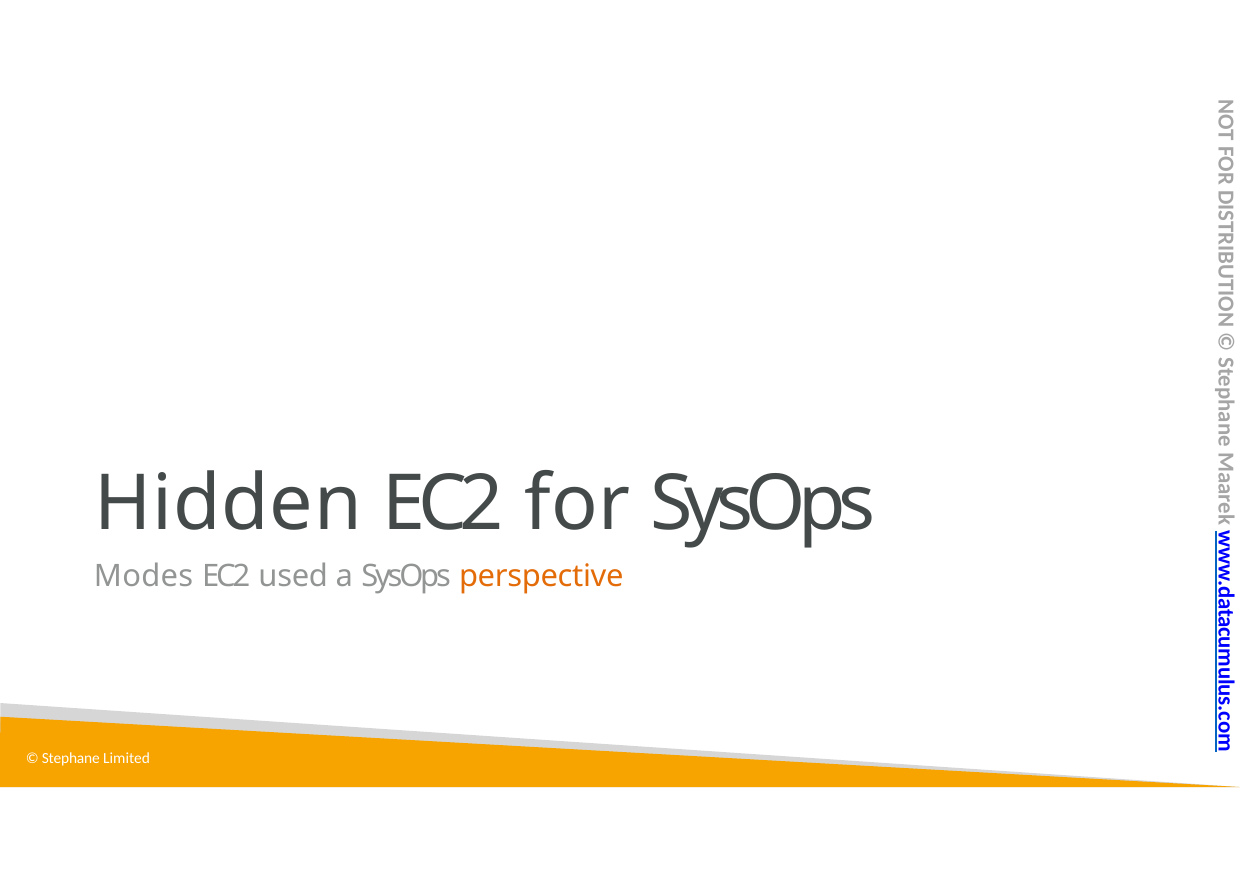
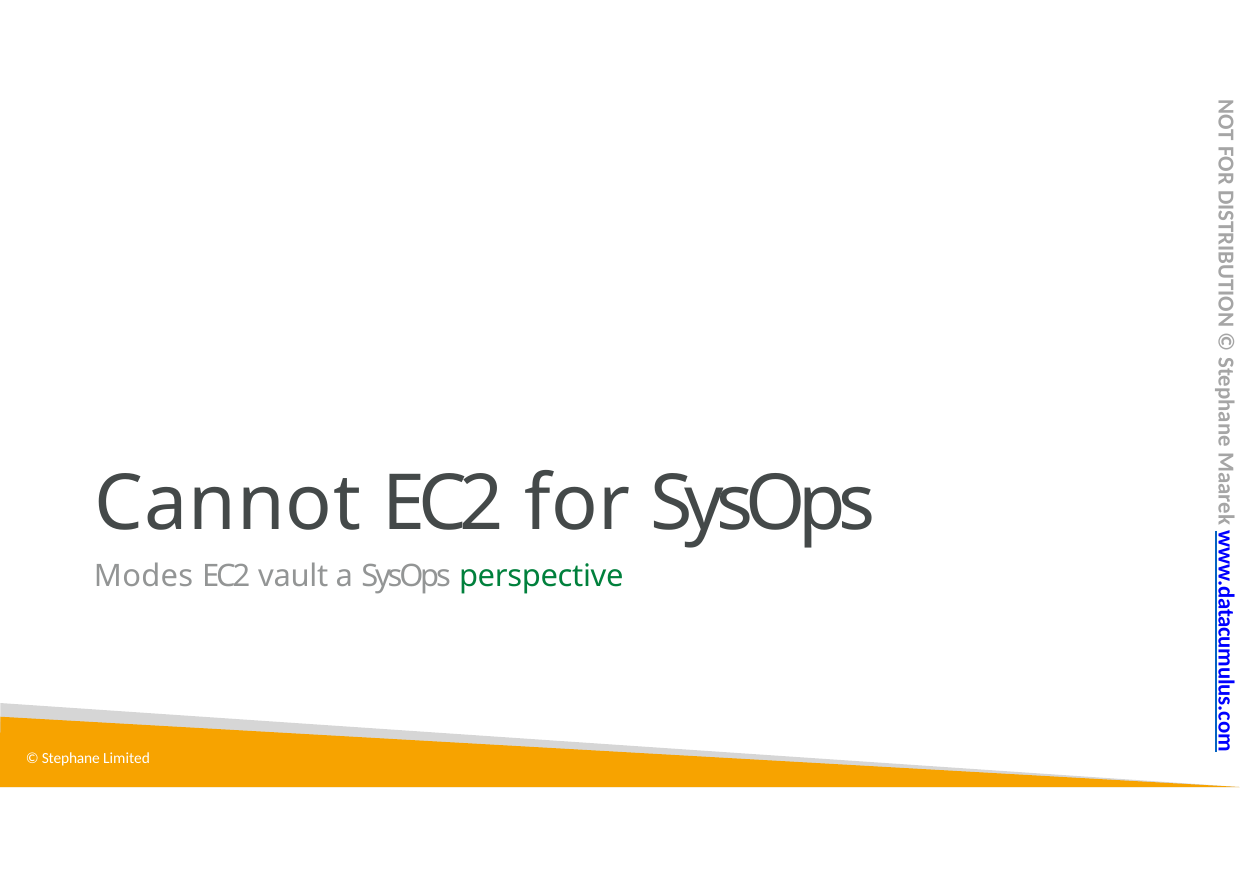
Hidden: Hidden -> Cannot
used: used -> vault
perspective colour: orange -> green
